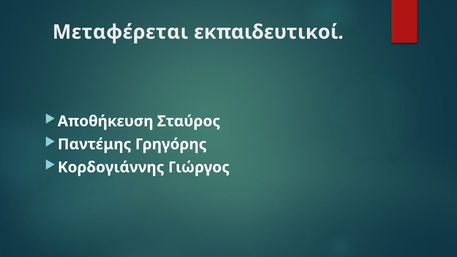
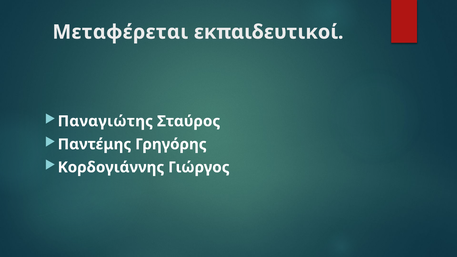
Αποθήκευση: Αποθήκευση -> Παναγιώτης
